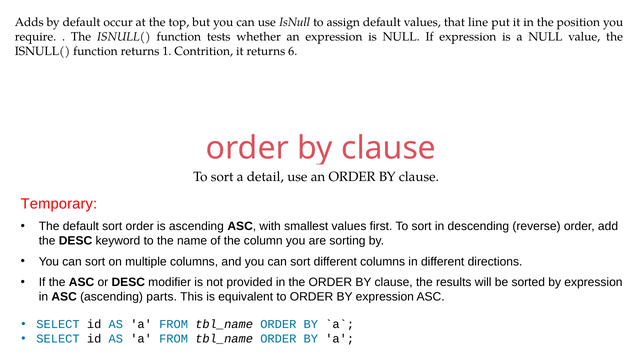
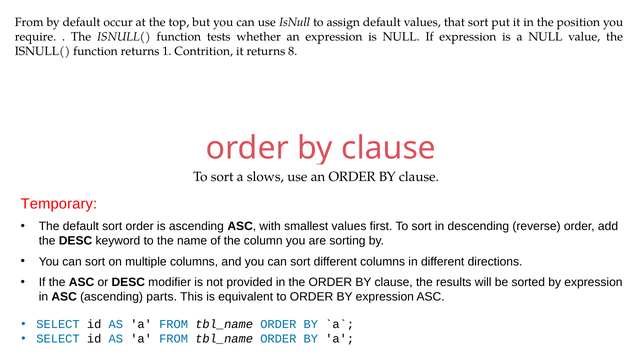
Adds at (29, 22): Adds -> From
that line: line -> sort
6: 6 -> 8
detail: detail -> slows
